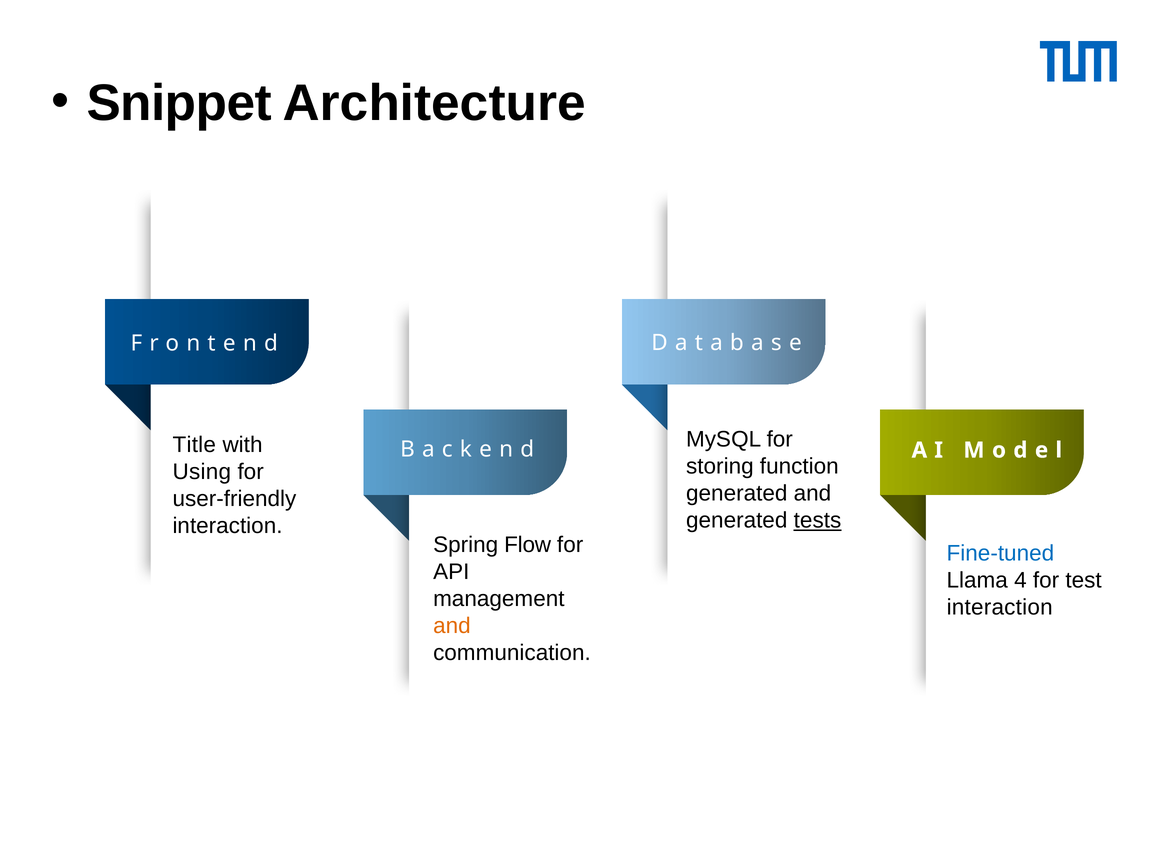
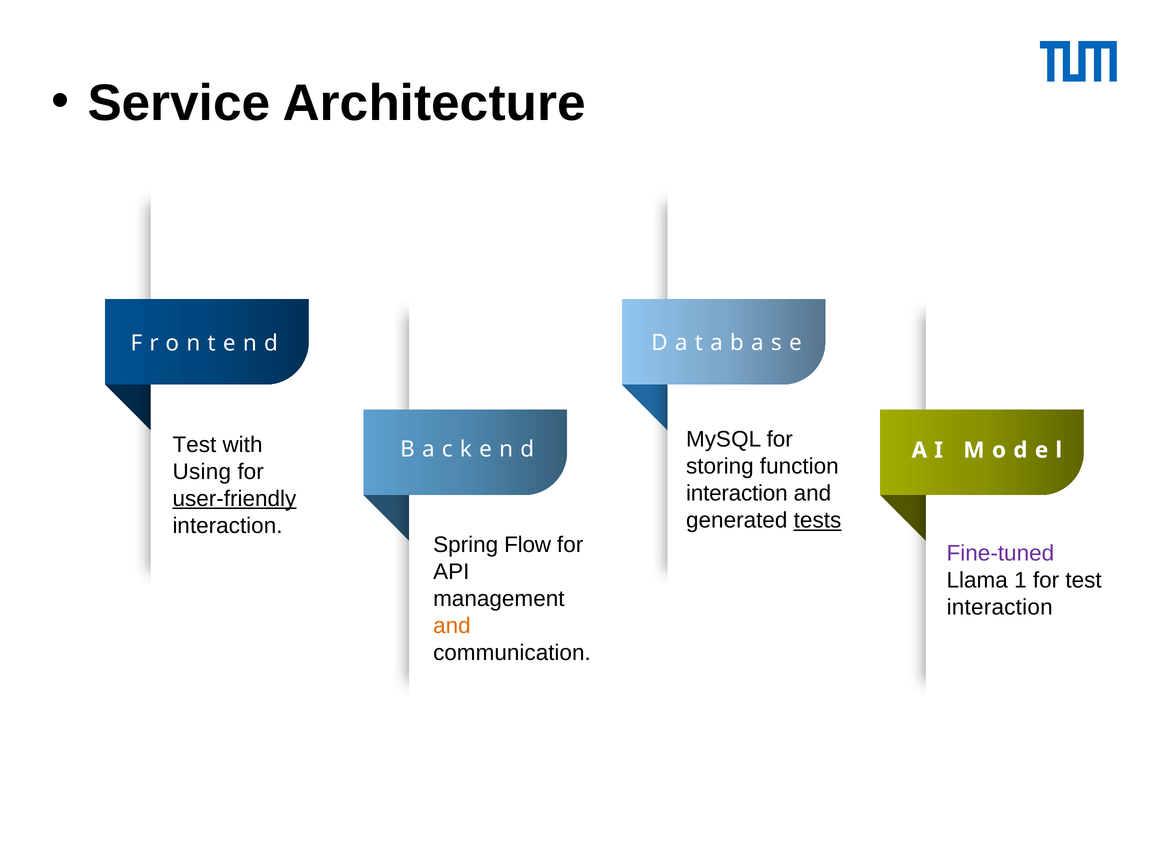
Snippet: Snippet -> Service
Title at (194, 444): Title -> Test
generated at (737, 493): generated -> interaction
user-friendly underline: none -> present
Fine-tuned colour: blue -> purple
4: 4 -> 1
